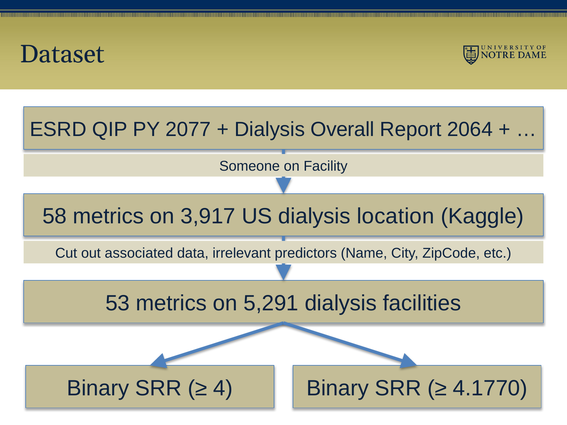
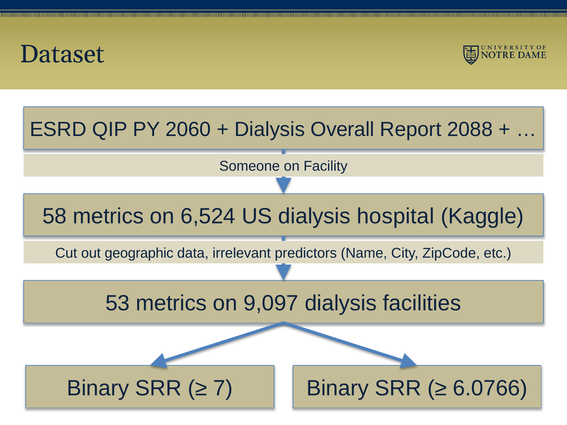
2077: 2077 -> 2060
2064: 2064 -> 2088
3,917: 3,917 -> 6,524
location: location -> hospital
associated: associated -> geographic
5,291: 5,291 -> 9,097
4: 4 -> 7
4.1770: 4.1770 -> 6.0766
